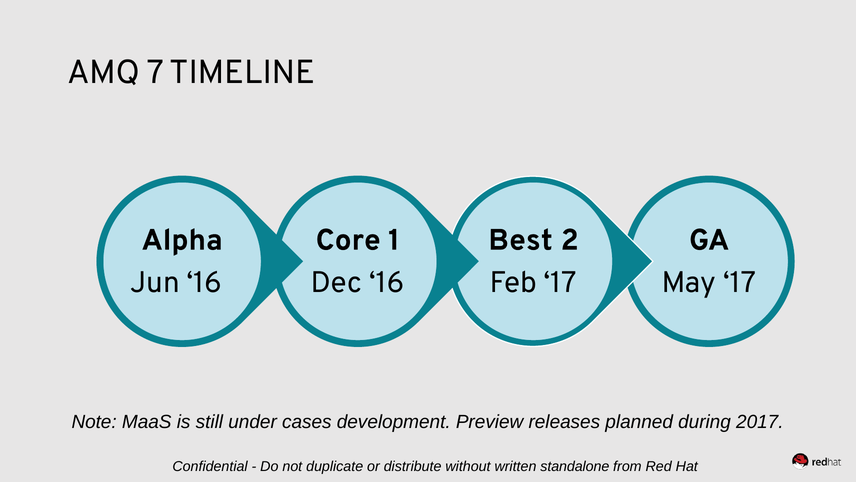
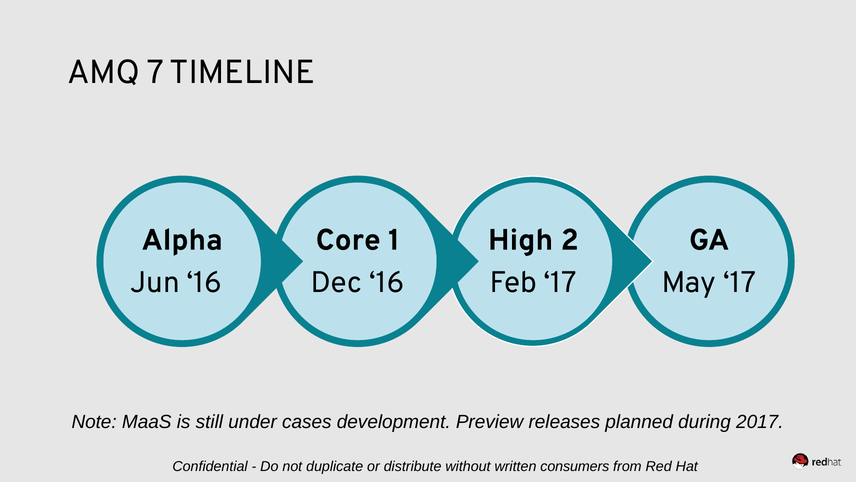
Best: Best -> High
standalone: standalone -> consumers
